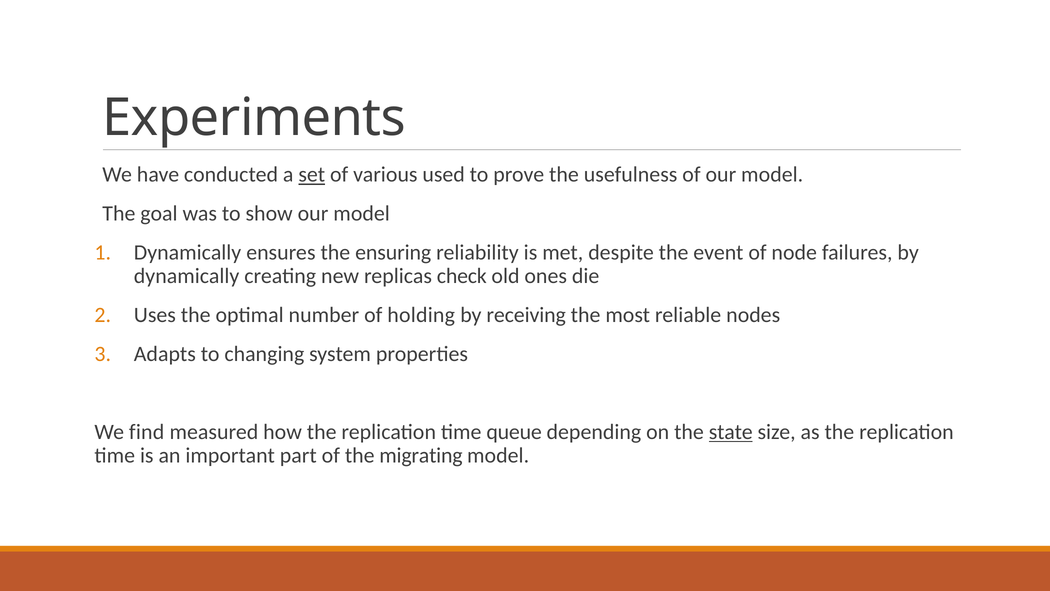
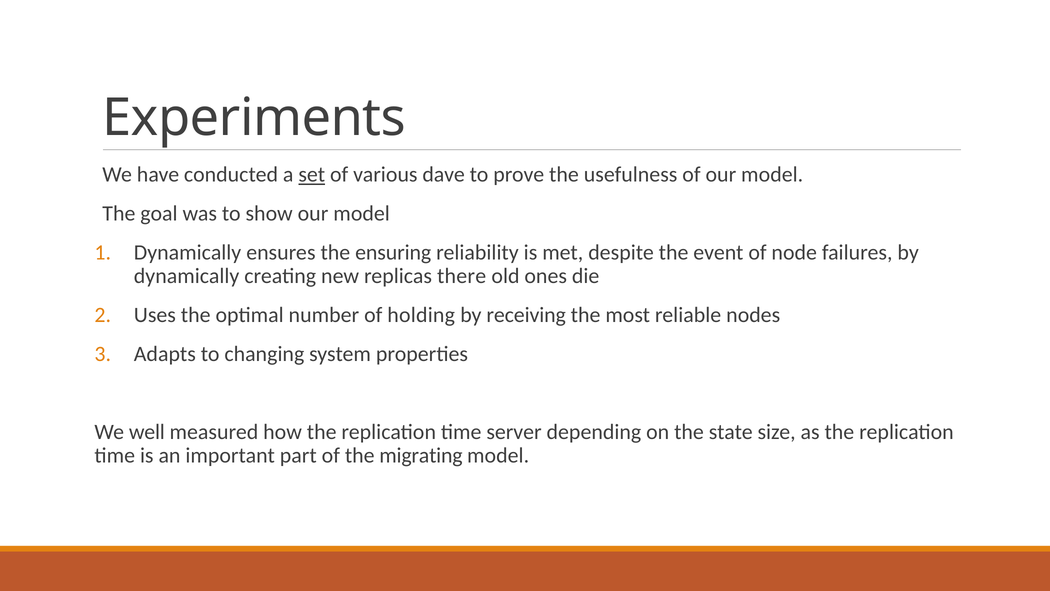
used: used -> dave
check: check -> there
find: find -> well
queue: queue -> server
state underline: present -> none
